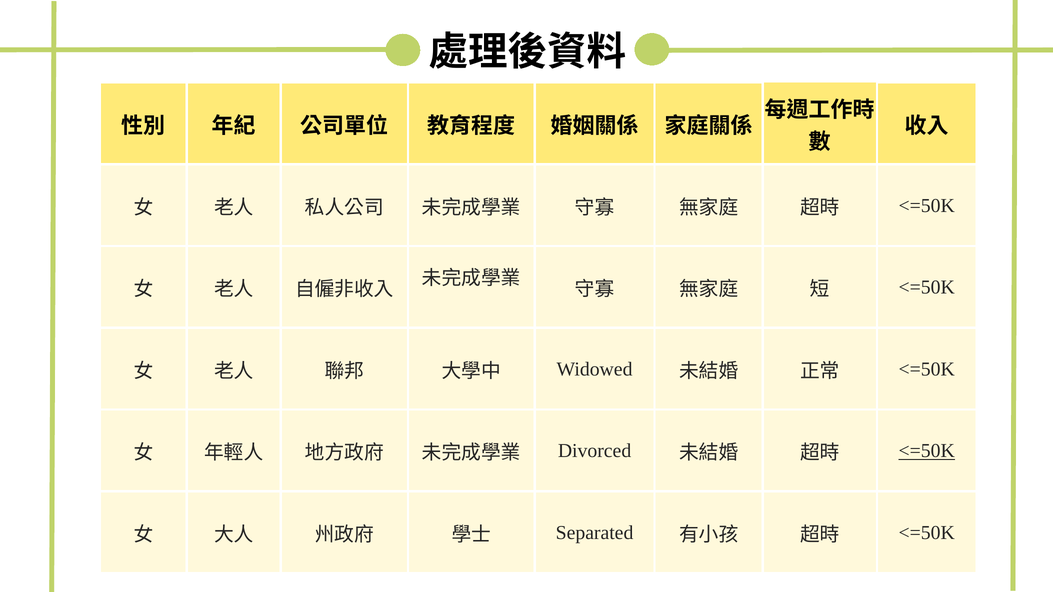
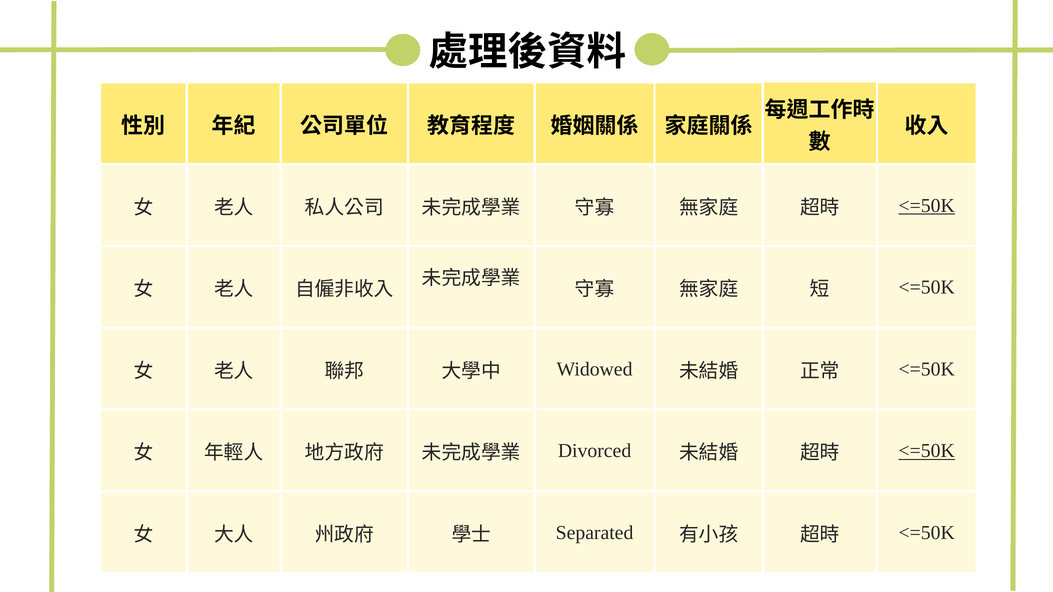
<=50K at (927, 206) underline: none -> present
